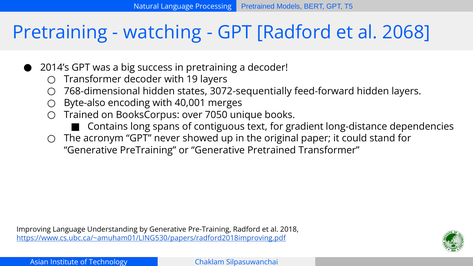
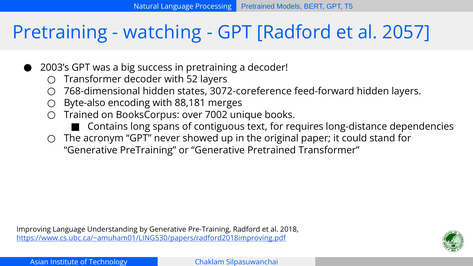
2068: 2068 -> 2057
2014’s: 2014’s -> 2003’s
19: 19 -> 52
3072-sequentially: 3072-sequentially -> 3072-coreference
40,001: 40,001 -> 88,181
7050: 7050 -> 7002
gradient: gradient -> requires
